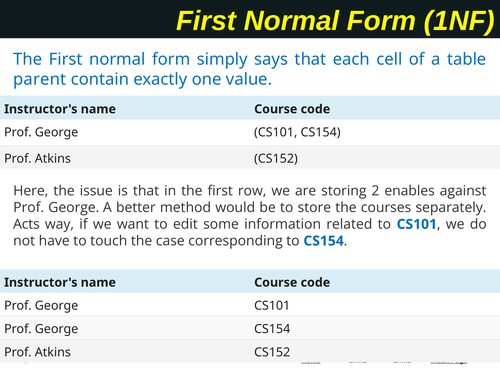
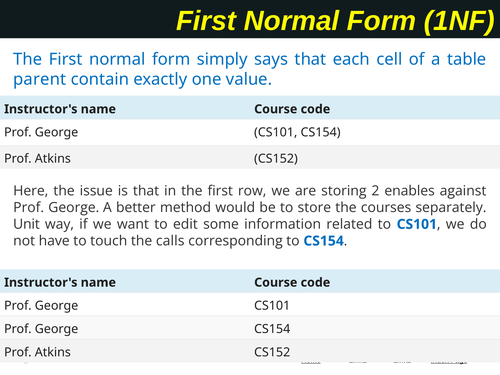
Acts: Acts -> Unit
case: case -> calls
